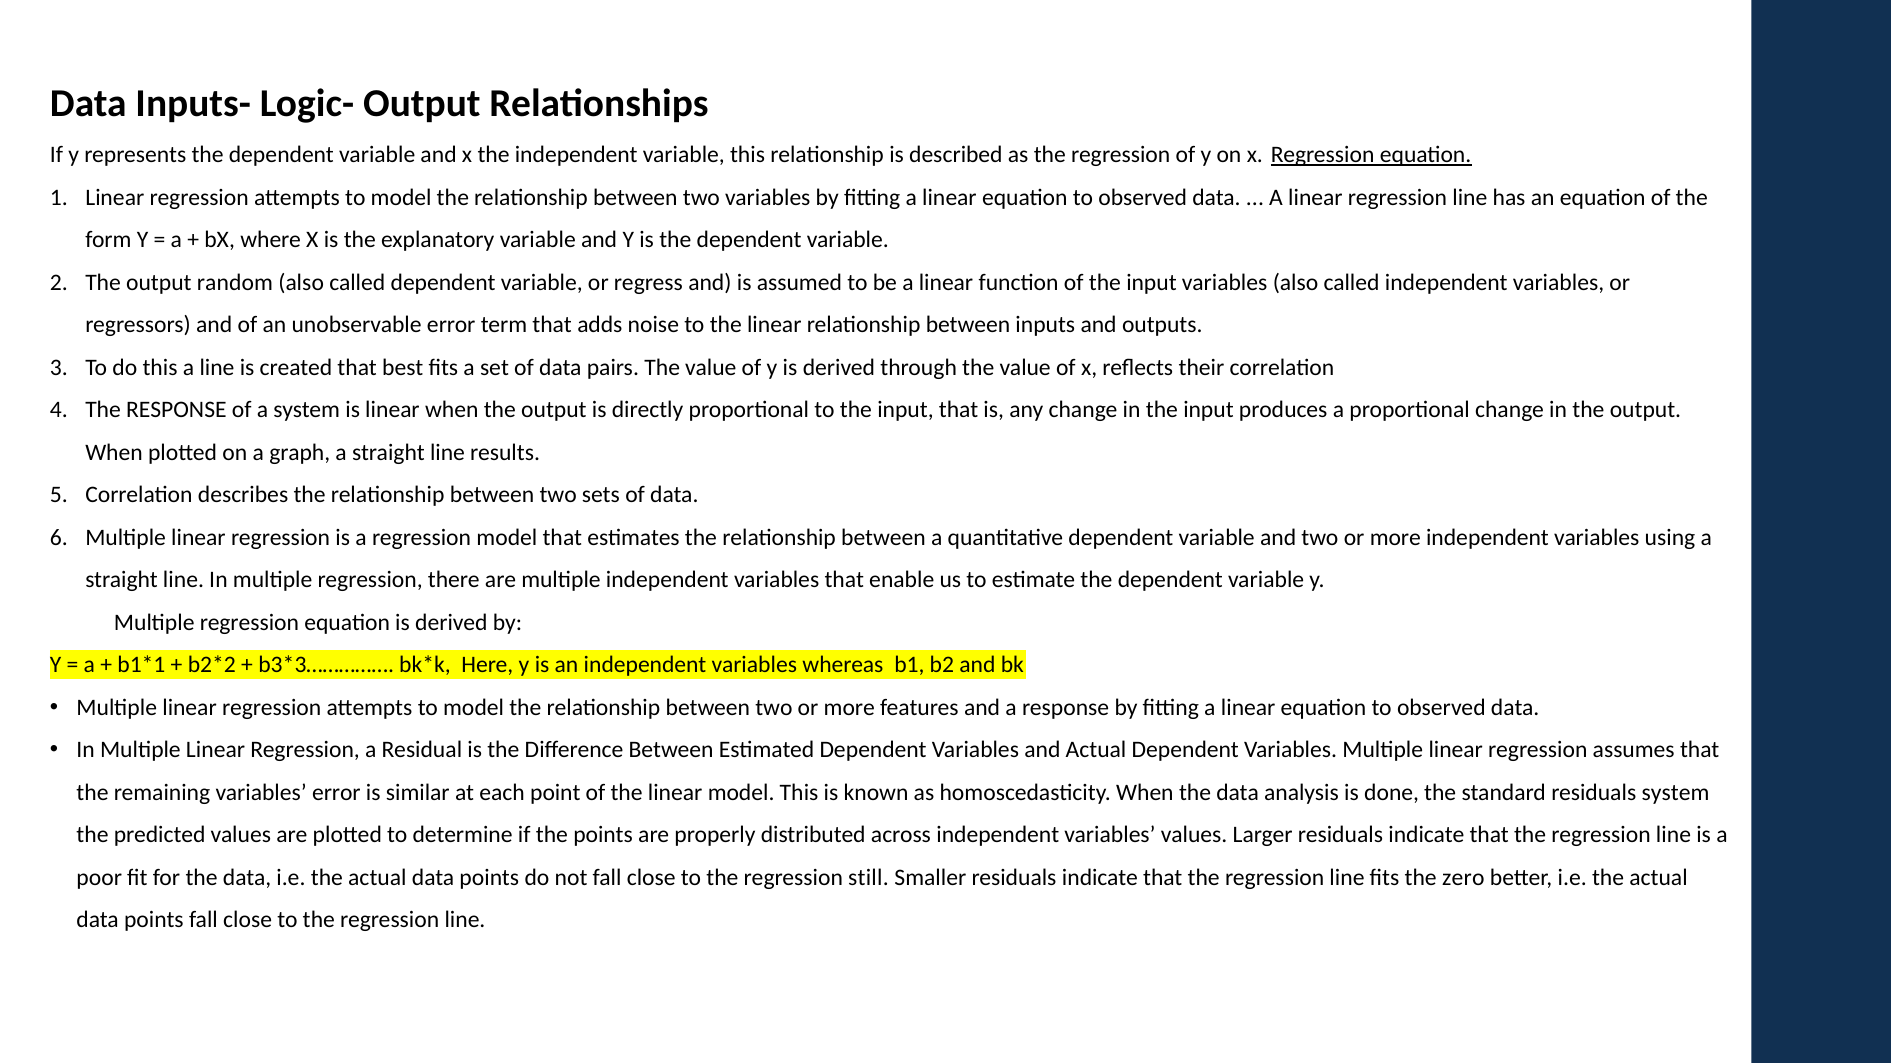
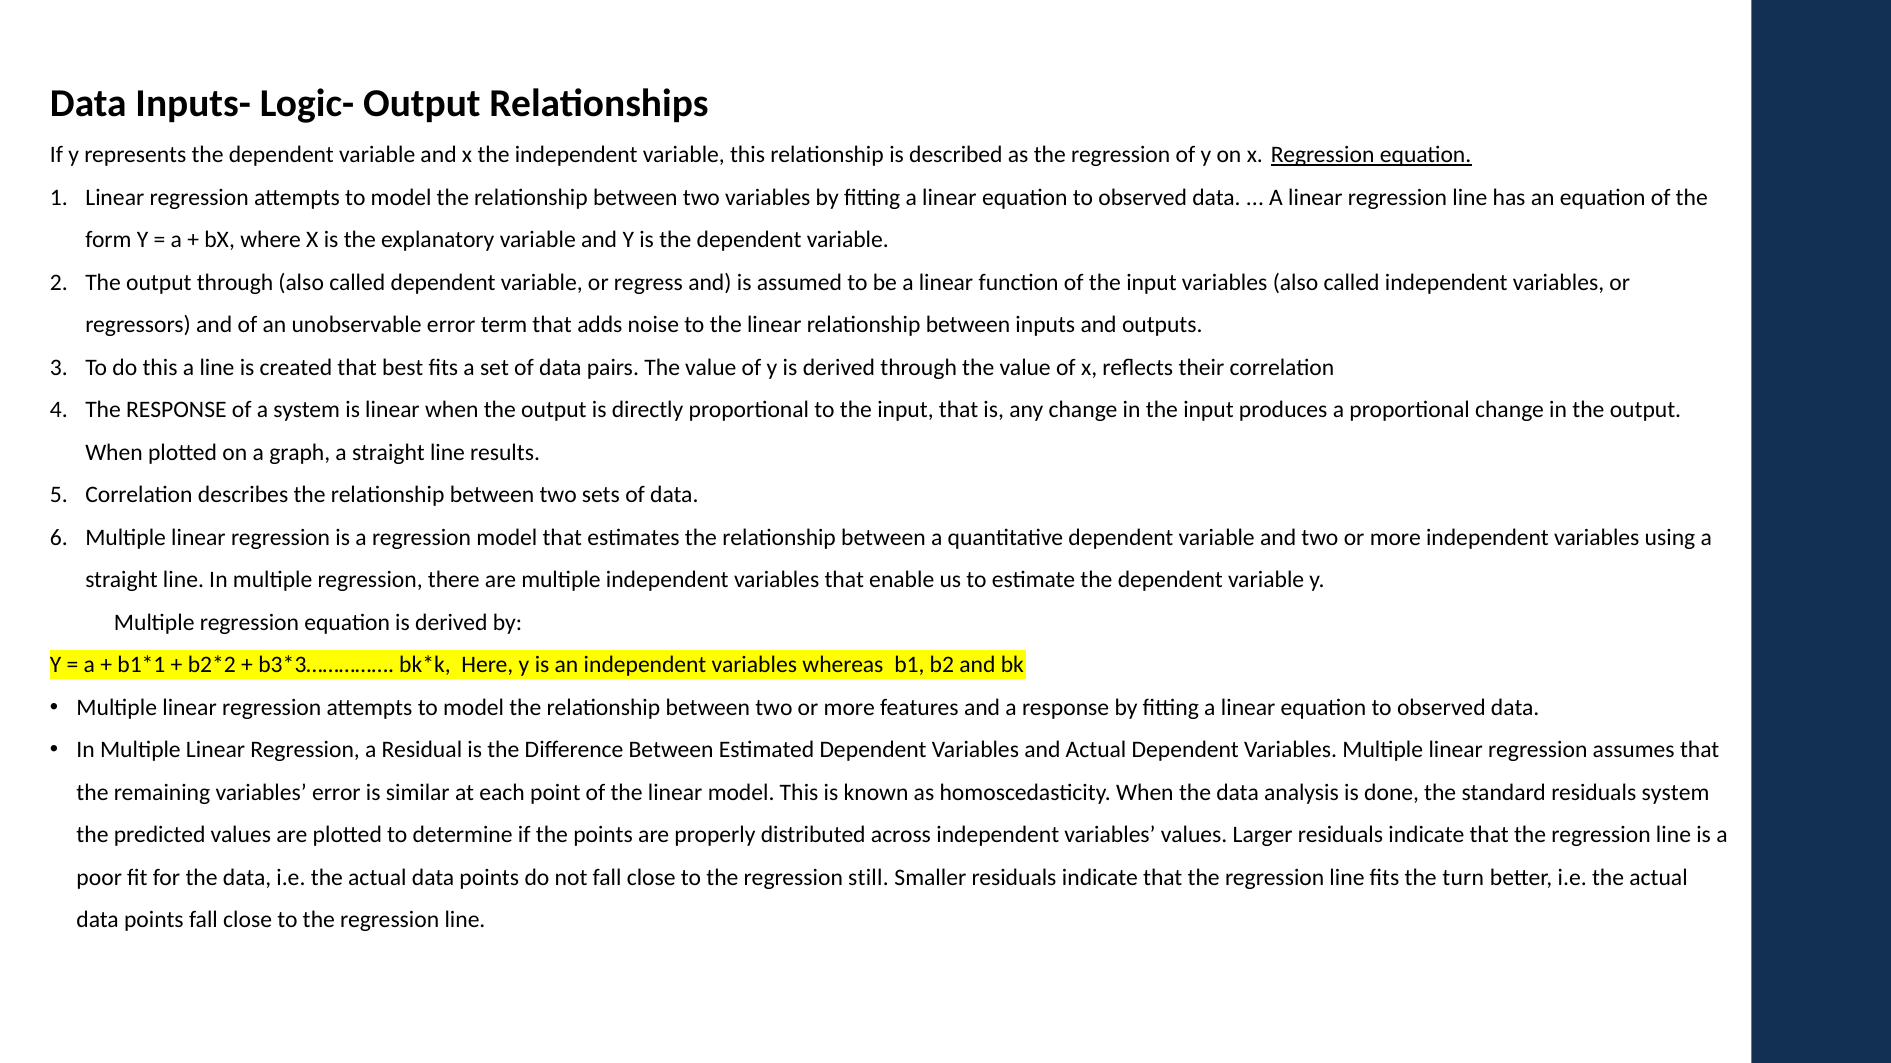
output random: random -> through
zero: zero -> turn
